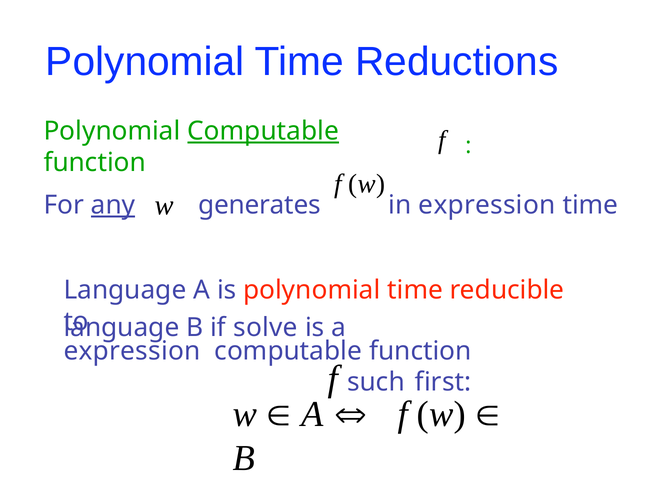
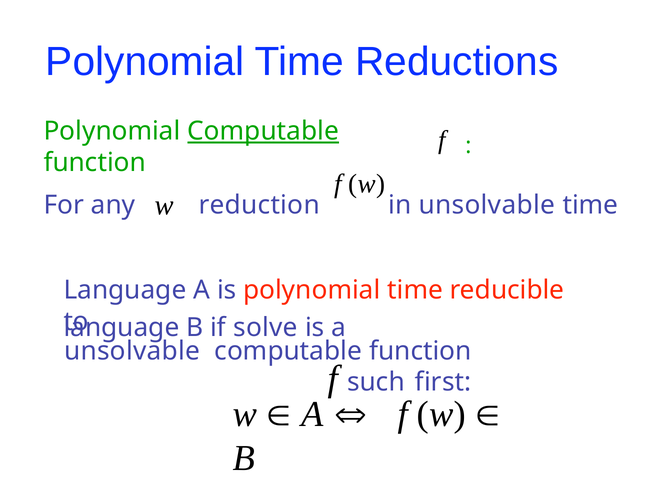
any underline: present -> none
generates: generates -> reduction
in expression: expression -> unsolvable
expression at (132, 351): expression -> unsolvable
